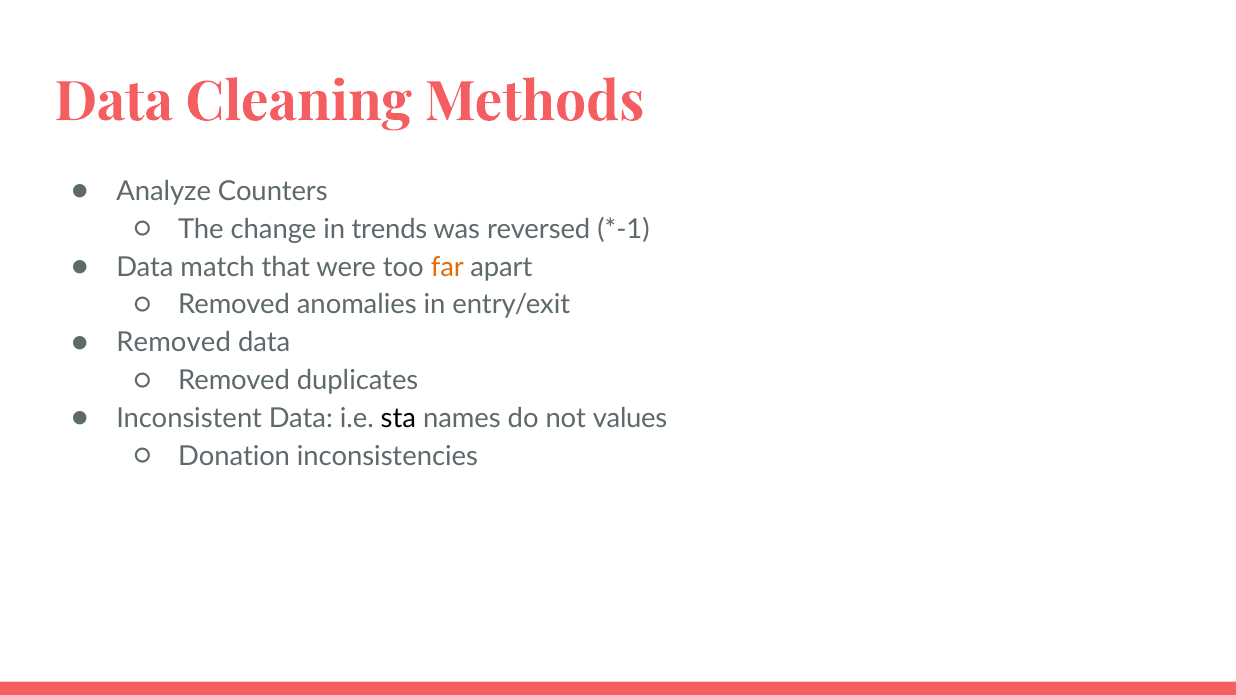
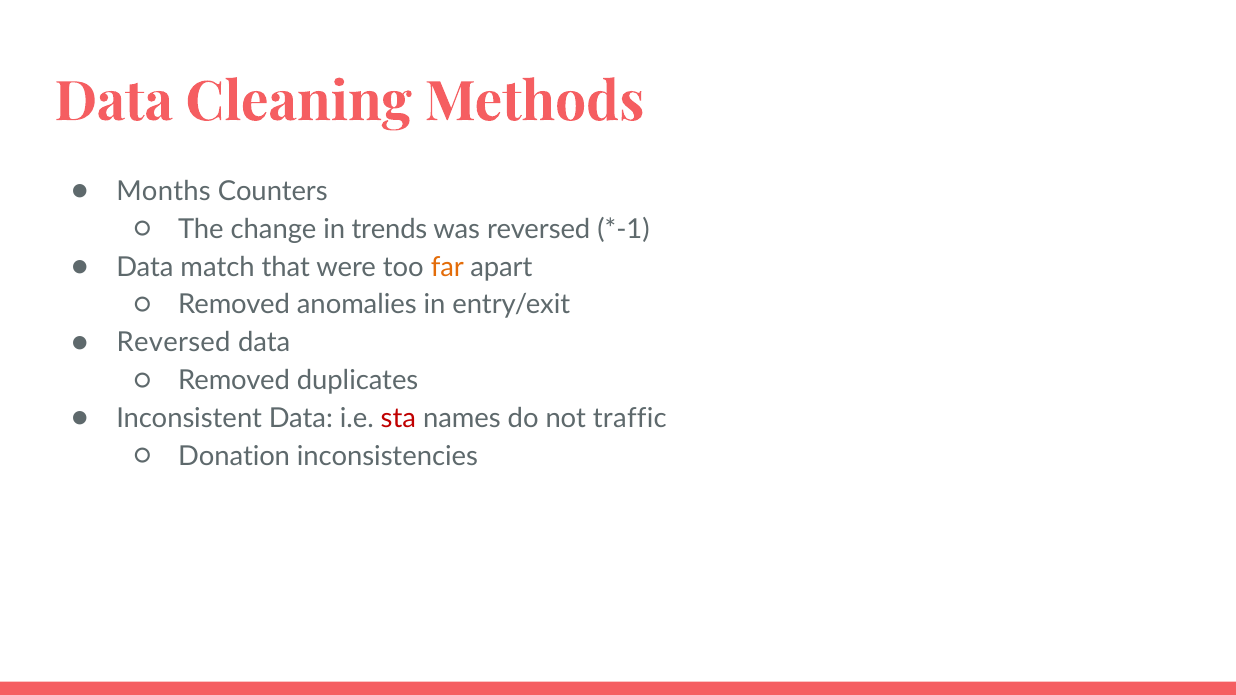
Analyze: Analyze -> Months
Removed at (174, 343): Removed -> Reversed
sta colour: black -> red
values: values -> traffic
